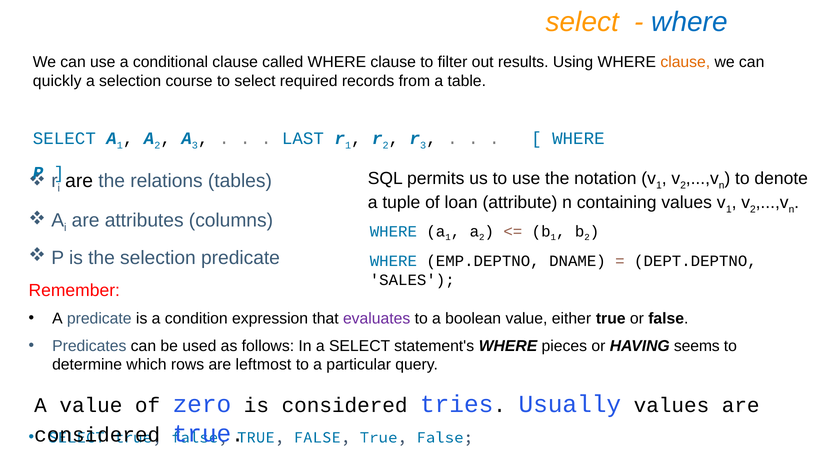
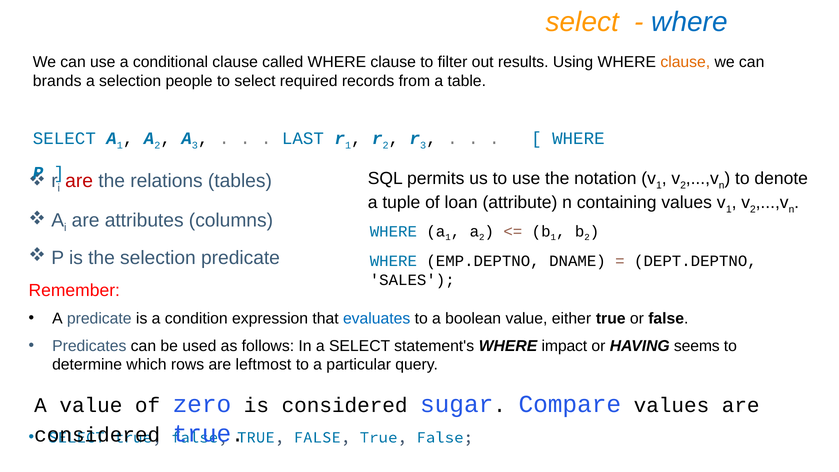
quickly: quickly -> brands
course: course -> people
are at (79, 181) colour: black -> red
evaluates colour: purple -> blue
pieces: pieces -> impact
tries: tries -> sugar
Usually: Usually -> Compare
